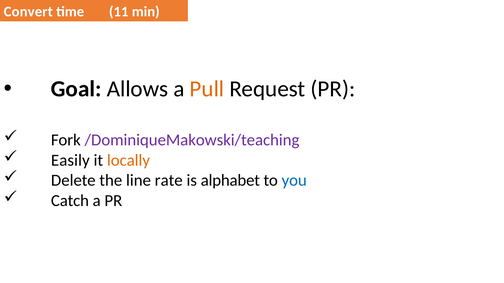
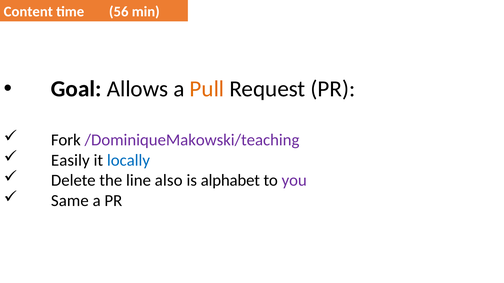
Convert: Convert -> Content
11: 11 -> 56
locally colour: orange -> blue
rate: rate -> also
you colour: blue -> purple
Catch: Catch -> Same
